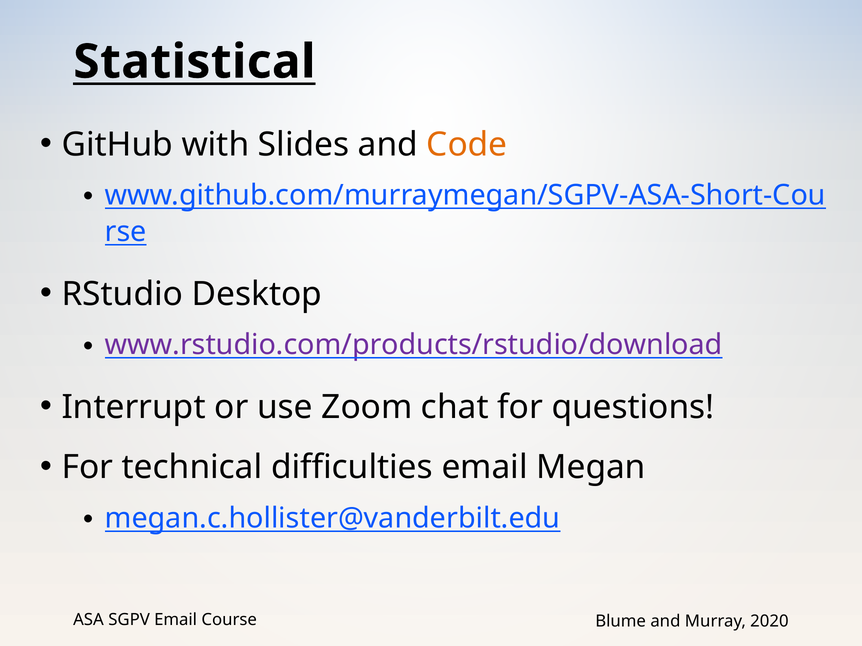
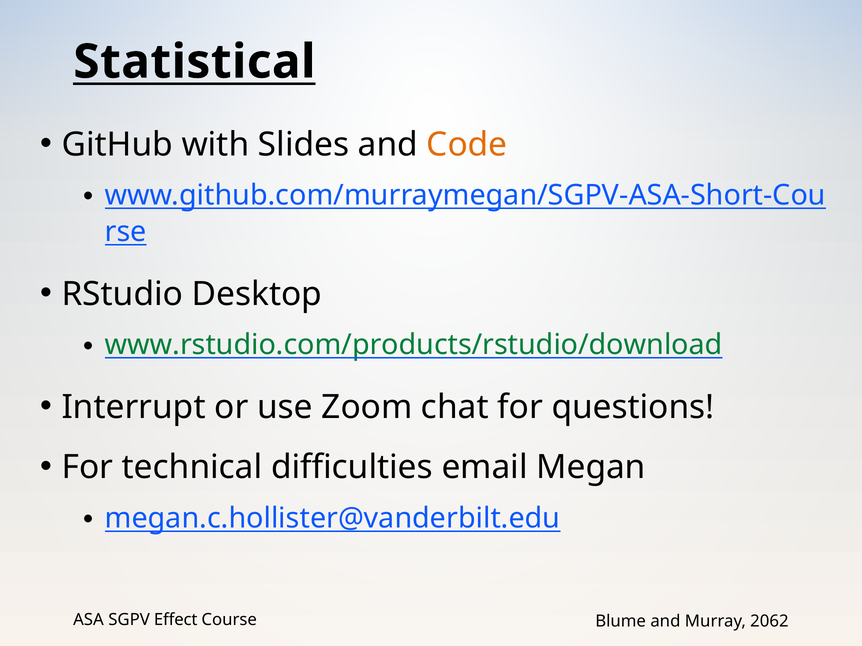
www.rstudio.com/products/rstudio/download colour: purple -> green
SGPV Email: Email -> Effect
2020: 2020 -> 2062
